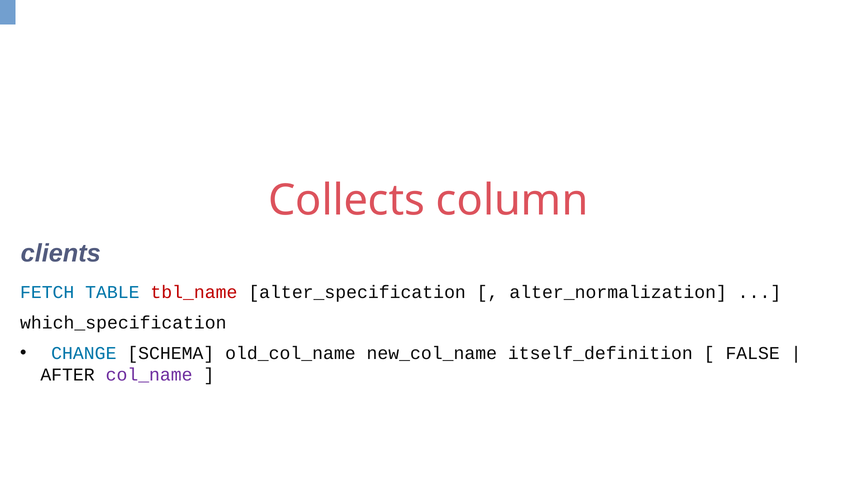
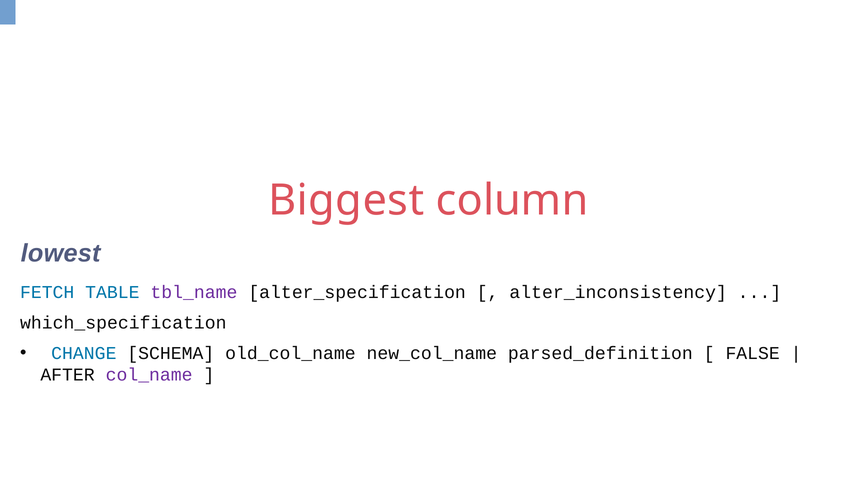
Collects: Collects -> Biggest
clients: clients -> lowest
tbl_name colour: red -> purple
alter_normalization: alter_normalization -> alter_inconsistency
itself_definition: itself_definition -> parsed_definition
